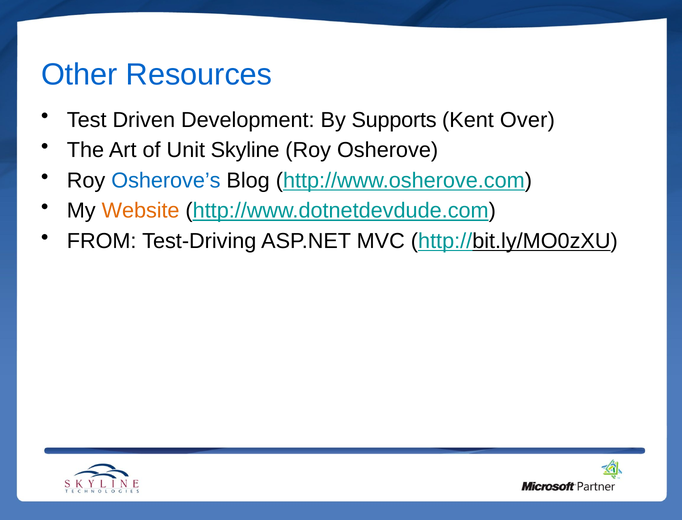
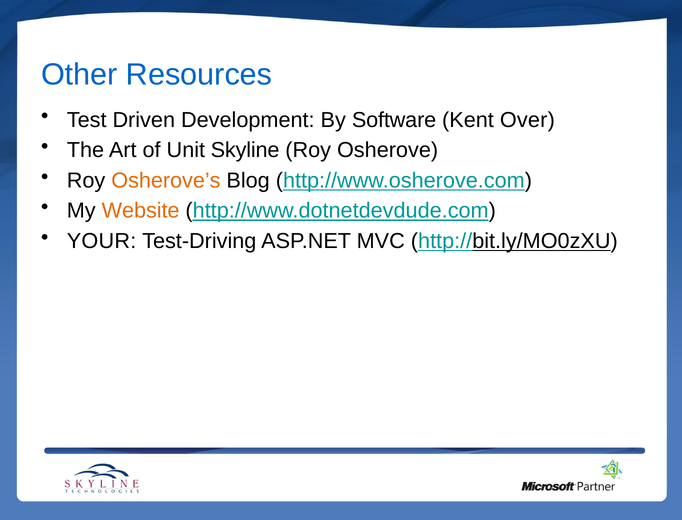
Supports: Supports -> Software
Osherove’s colour: blue -> orange
FROM: FROM -> YOUR
